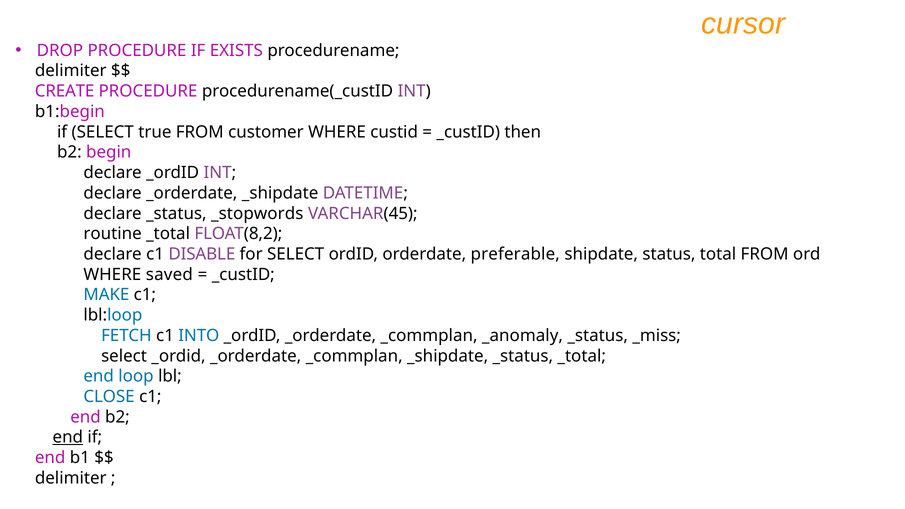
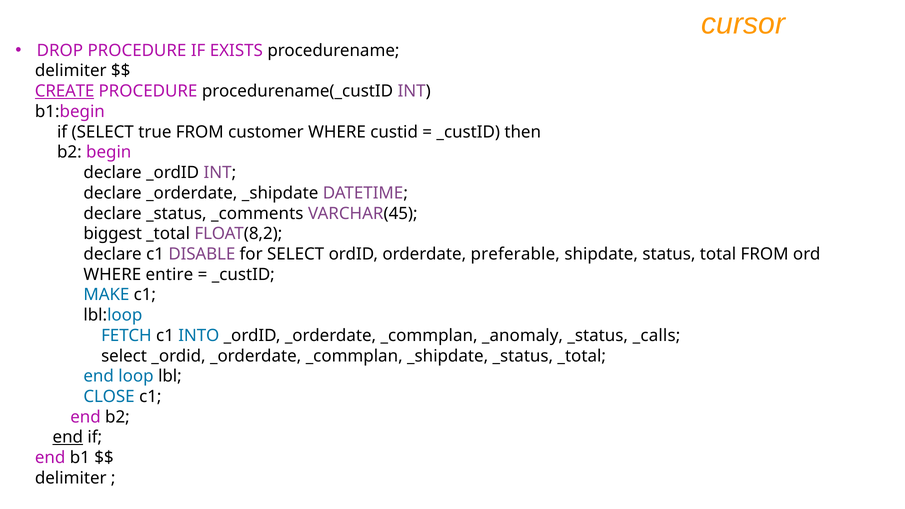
CREATE underline: none -> present
_stopwords: _stopwords -> _comments
routine: routine -> biggest
saved: saved -> entire
_miss: _miss -> _calls
